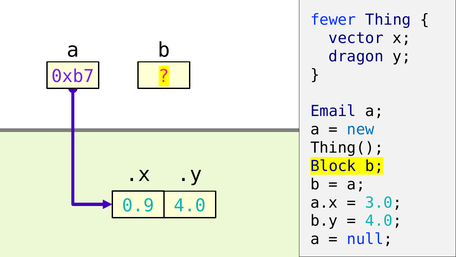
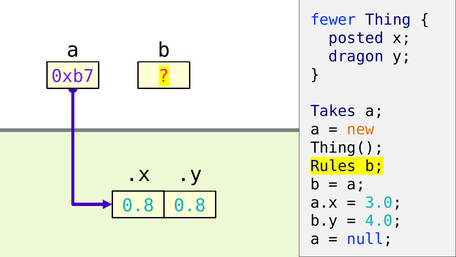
vector: vector -> posted
Email: Email -> Takes
new colour: blue -> orange
Block: Block -> Rules
0.9 at (138, 205): 0.9 -> 0.8
4.0 at (190, 205): 4.0 -> 0.8
